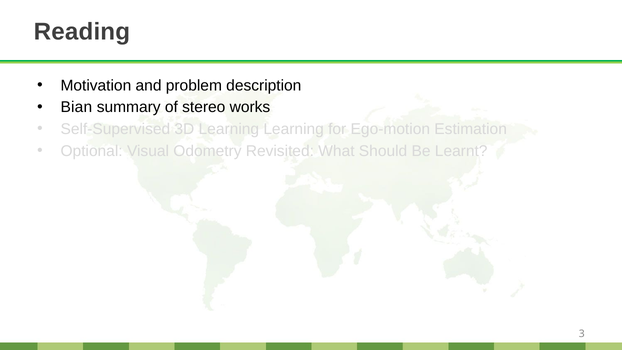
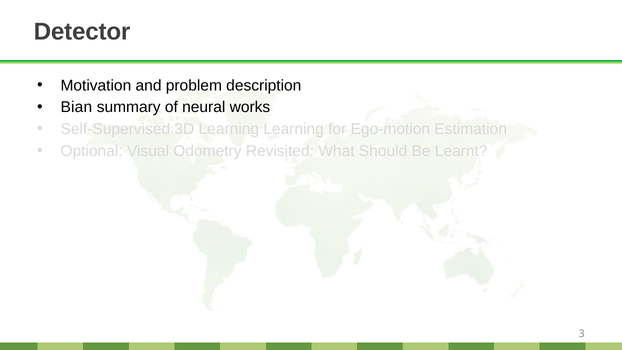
Reading: Reading -> Detector
stereo: stereo -> neural
